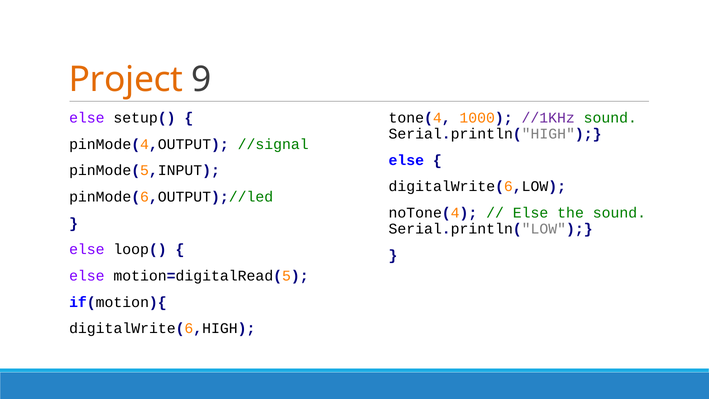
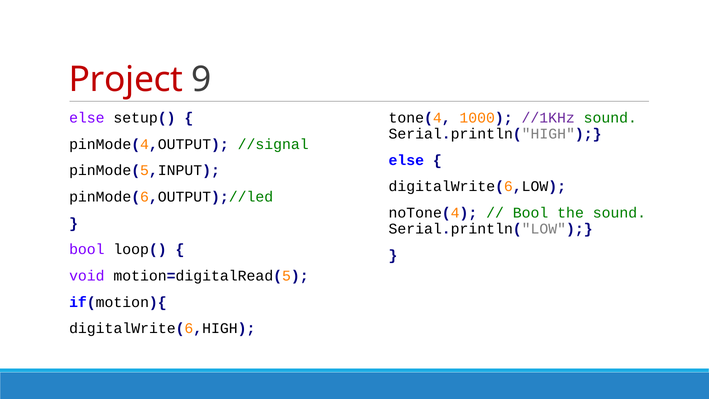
Project colour: orange -> red
Else at (531, 213): Else -> Bool
else at (87, 249): else -> bool
else at (87, 276): else -> void
